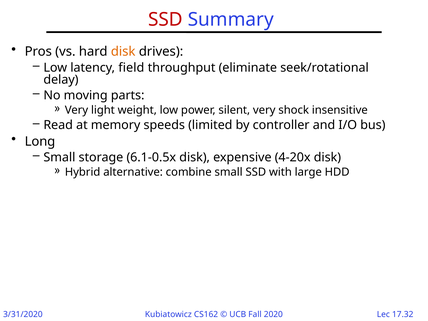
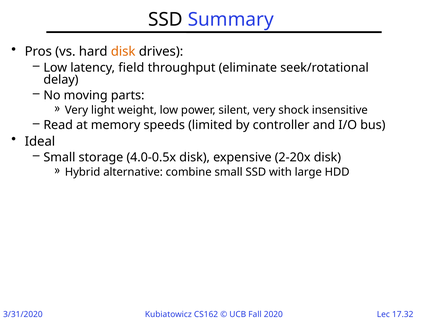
SSD at (165, 19) colour: red -> black
Long: Long -> Ideal
6.1-0.5x: 6.1-0.5x -> 4.0-0.5x
4-20x: 4-20x -> 2-20x
